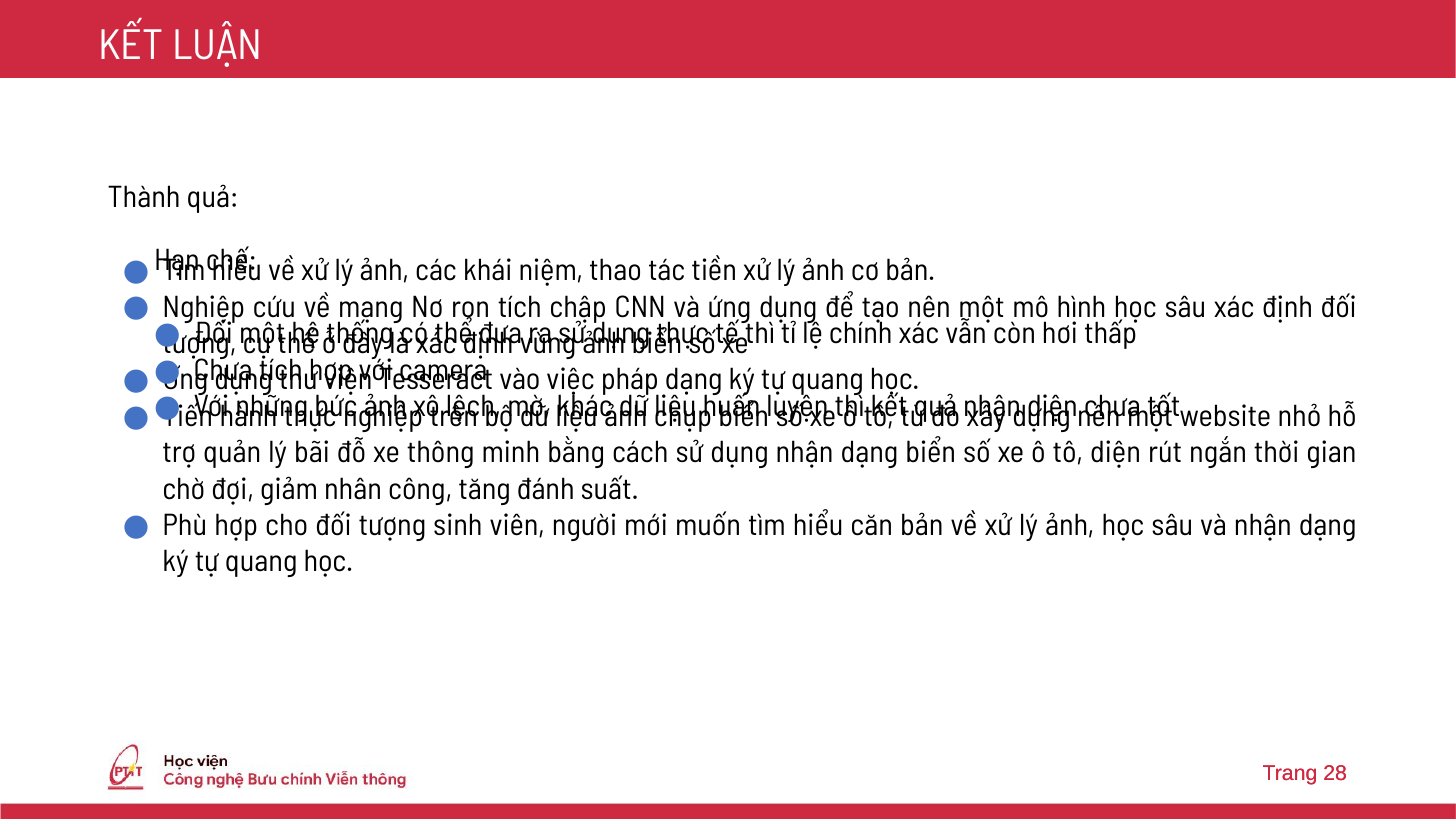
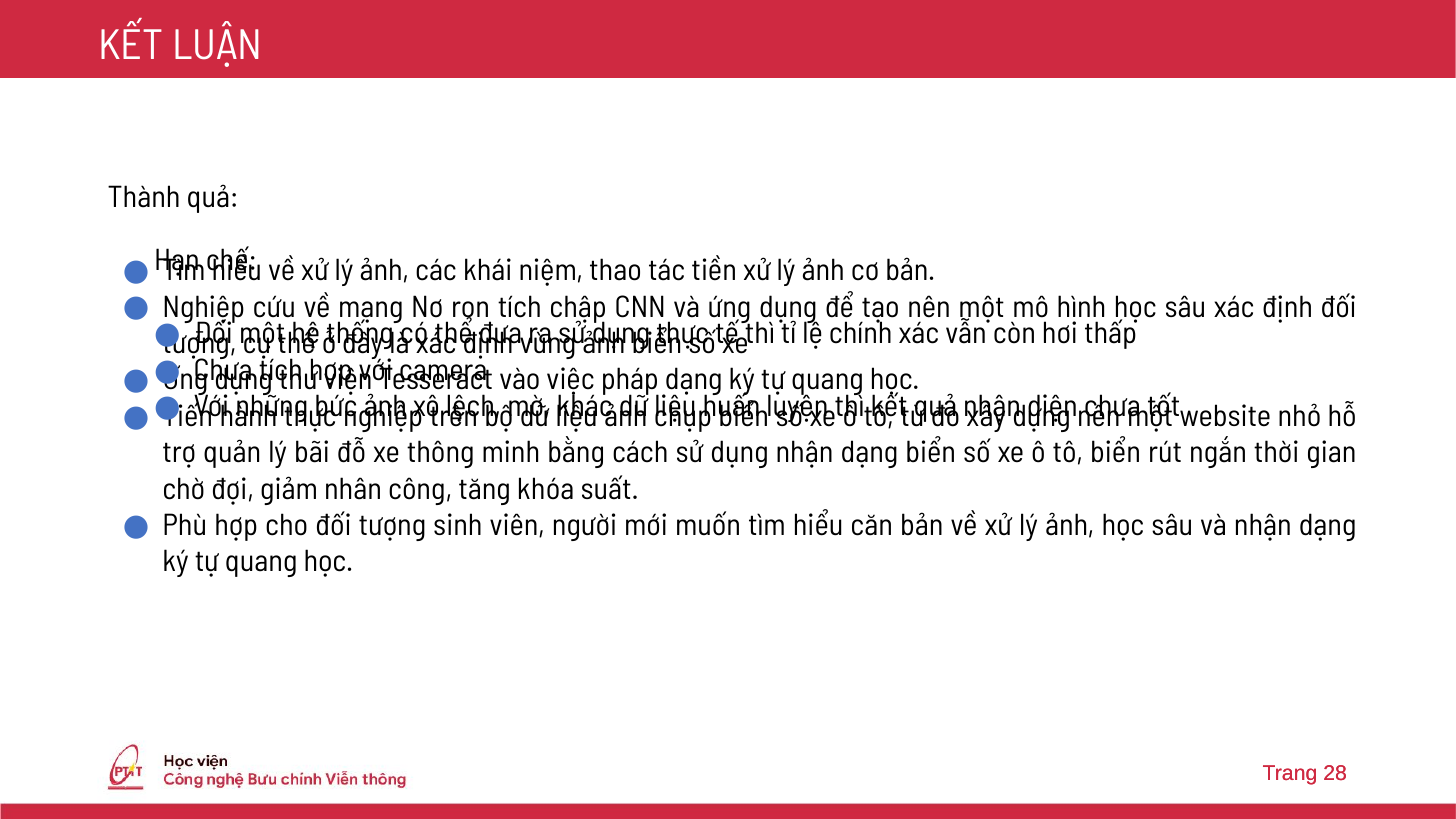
tô diện: diện -> biển
đánh: đánh -> khóa
